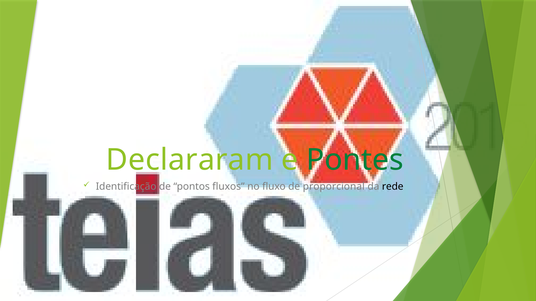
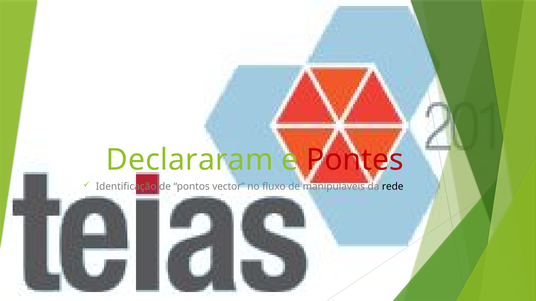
Pontes colour: green -> red
fluxos: fluxos -> vector
proporcional: proporcional -> manipuláveis
